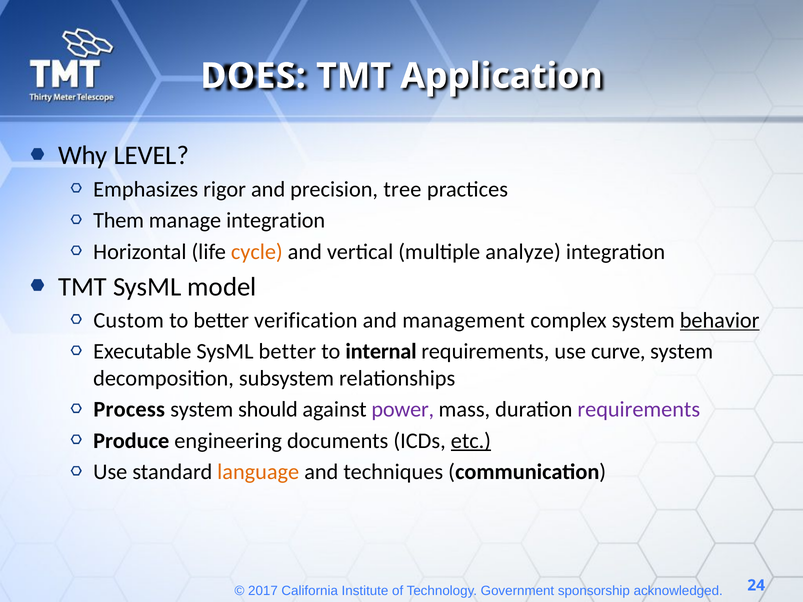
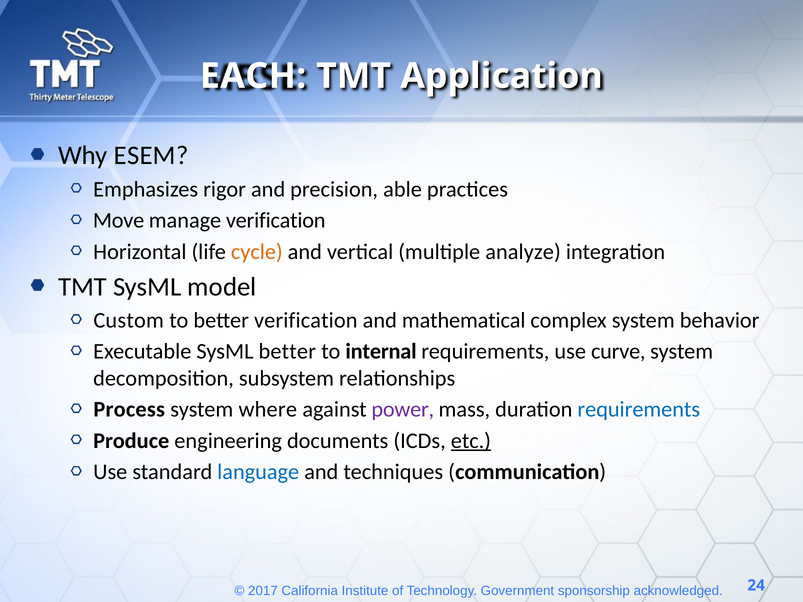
DOES: DOES -> EACH
LEVEL: LEVEL -> ESEM
tree: tree -> able
Them: Them -> Move
manage integration: integration -> verification
management: management -> mathematical
behavior underline: present -> none
should: should -> where
requirements at (639, 410) colour: purple -> blue
language colour: orange -> blue
